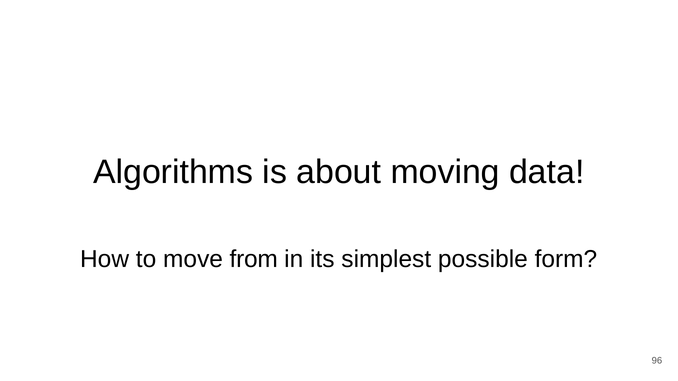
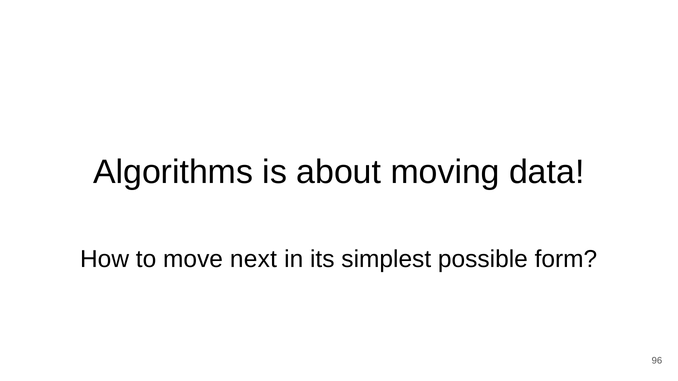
from: from -> next
